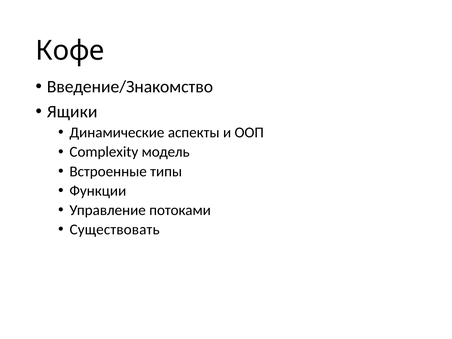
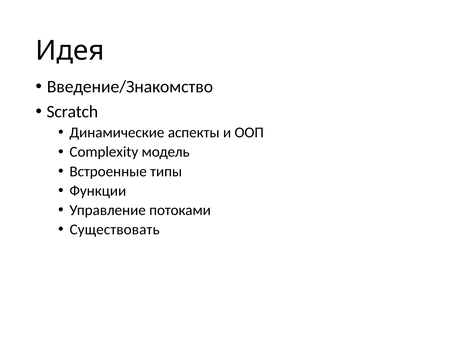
Кофе: Кофе -> Идея
Ящики: Ящики -> Scratch
